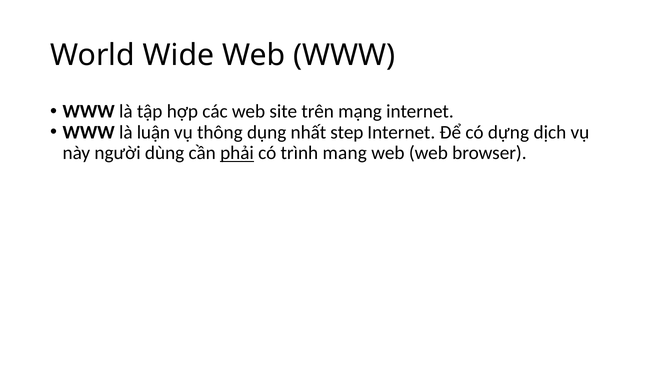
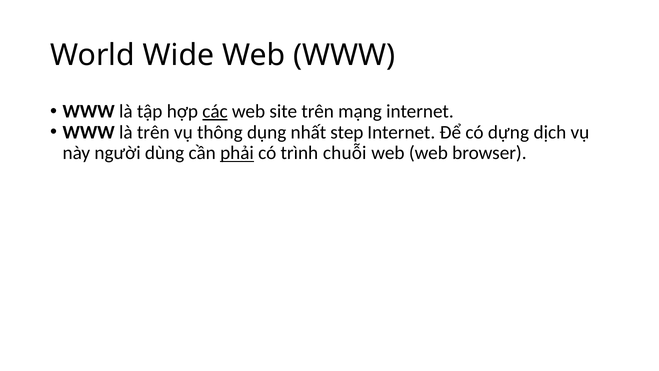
các underline: none -> present
là luận: luận -> trên
mang: mang -> chuỗi
